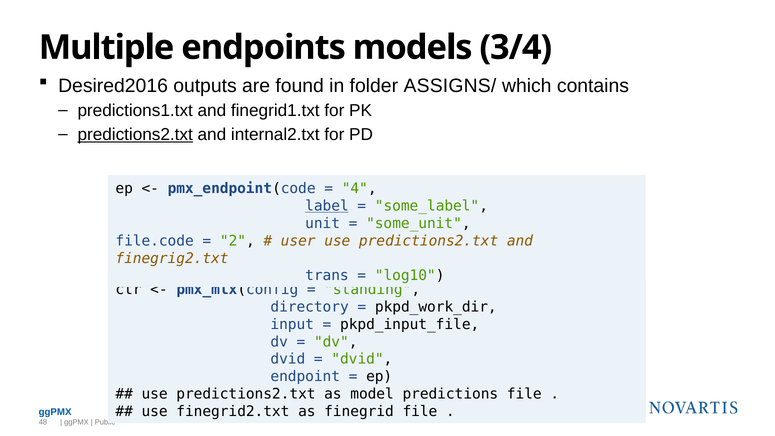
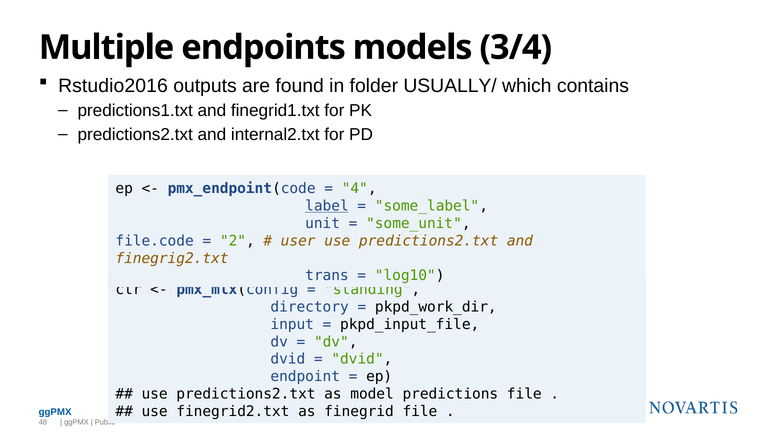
Desired2016: Desired2016 -> Rstudio2016
ASSIGNS/: ASSIGNS/ -> USUALLY/
predictions2.txt at (135, 134) underline: present -> none
